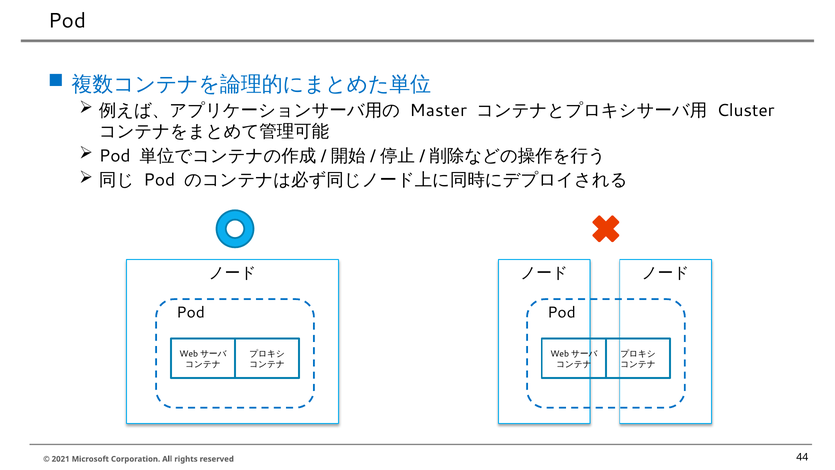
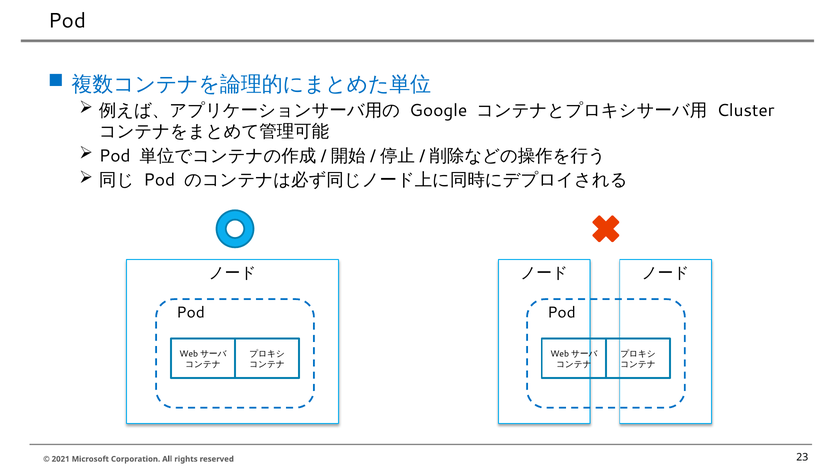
Master: Master -> Google
44: 44 -> 23
